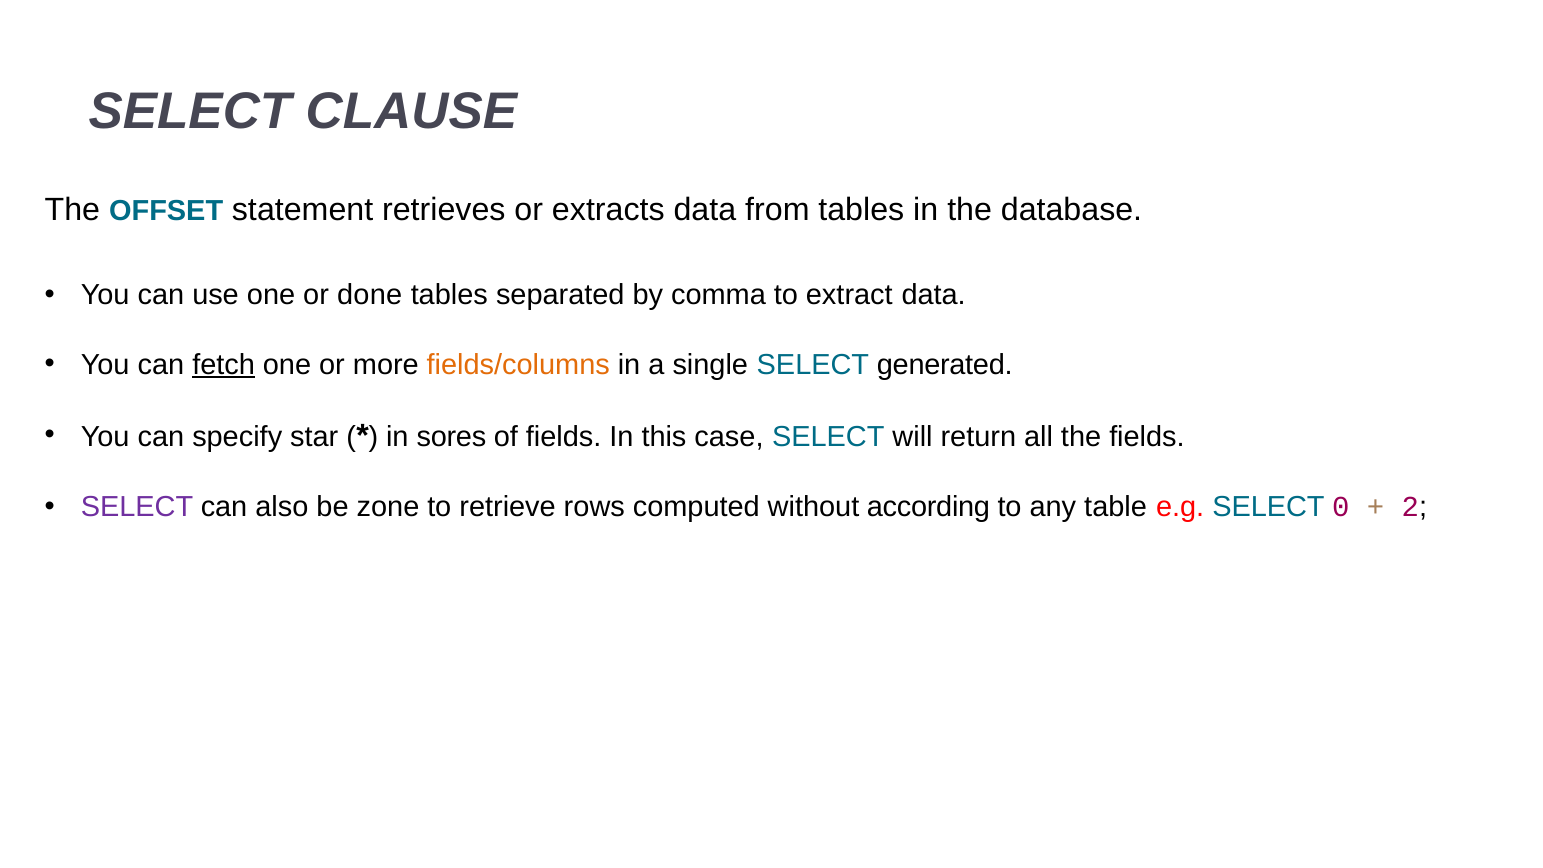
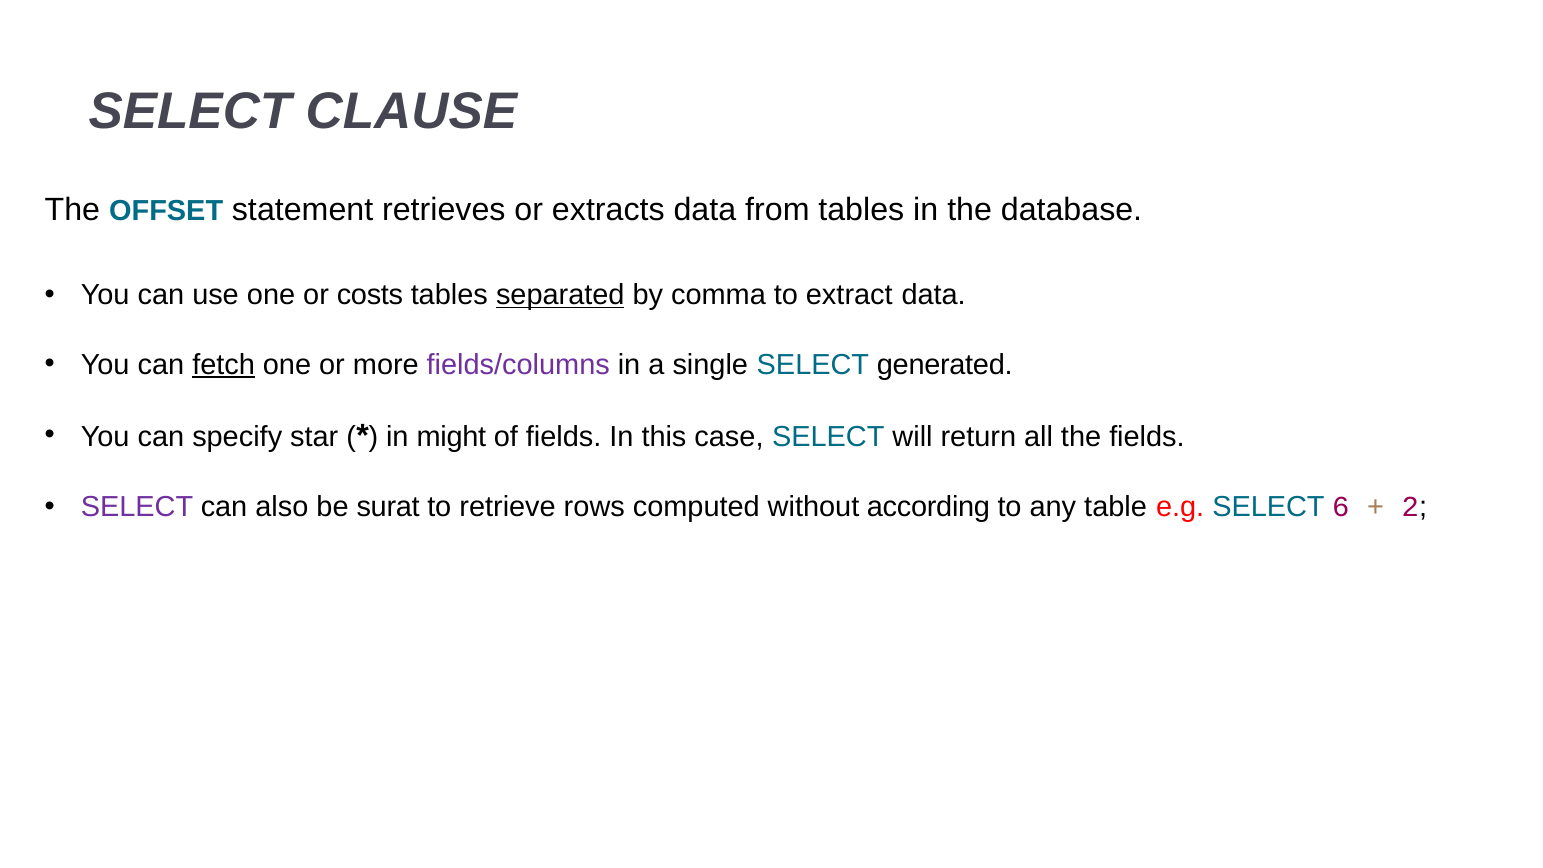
done: done -> costs
separated underline: none -> present
fields/columns colour: orange -> purple
sores: sores -> might
zone: zone -> surat
0: 0 -> 6
